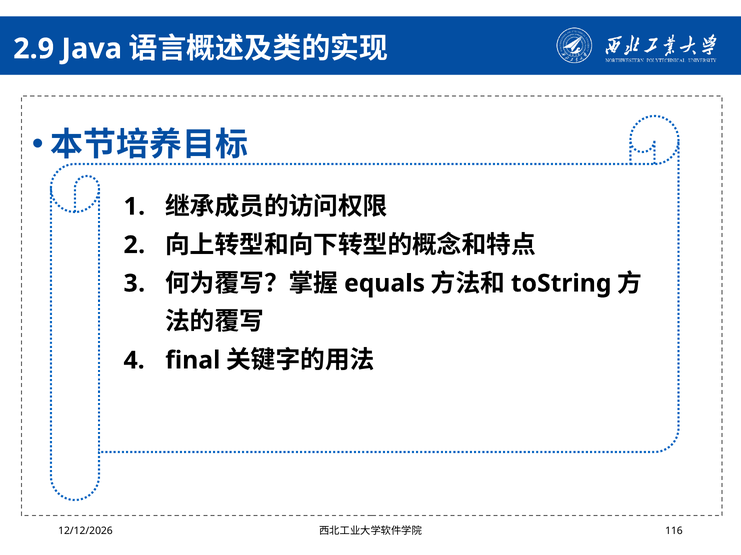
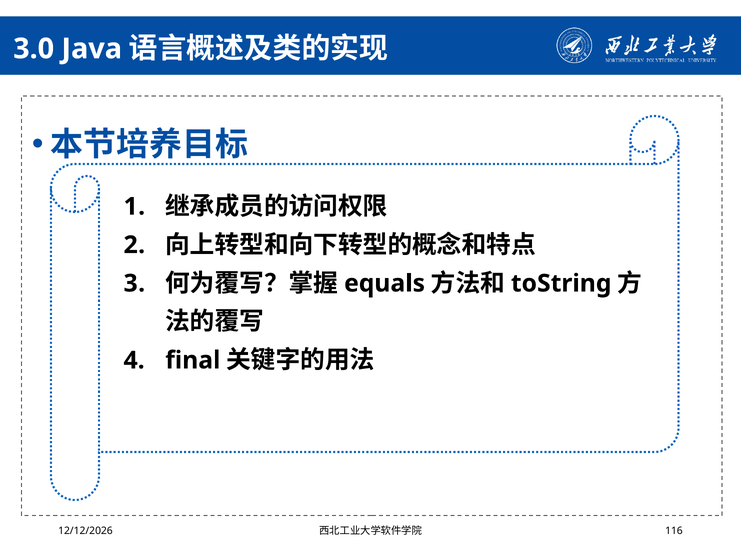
2.9: 2.9 -> 3.0
